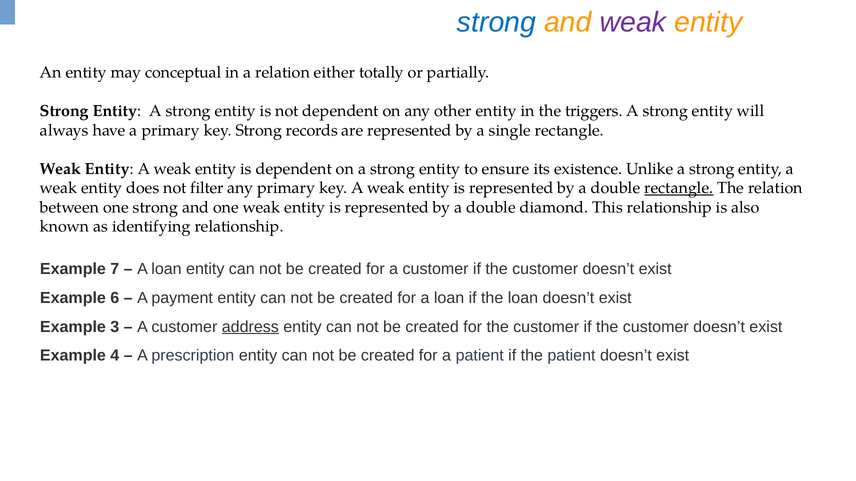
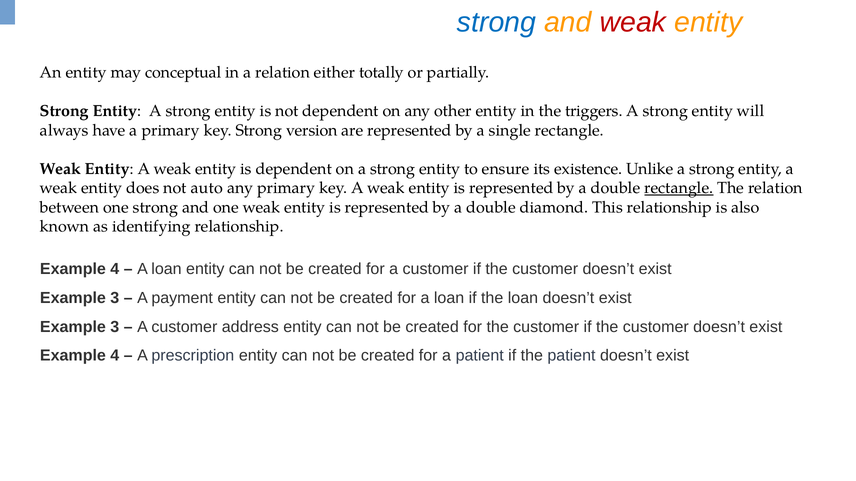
weak at (633, 22) colour: purple -> red
records: records -> version
filter: filter -> auto
7 at (115, 269): 7 -> 4
6 at (115, 298): 6 -> 3
address underline: present -> none
